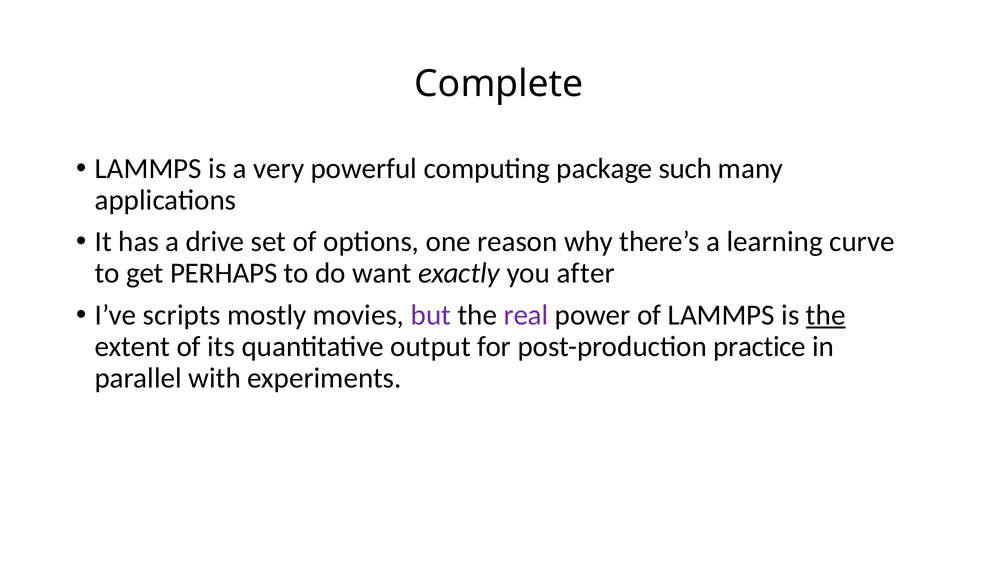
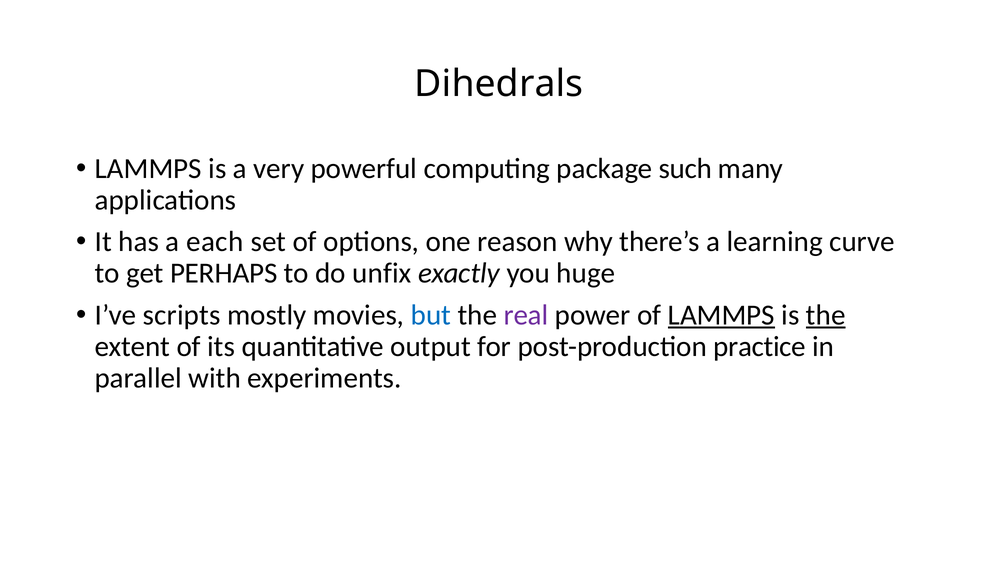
Complete: Complete -> Dihedrals
drive: drive -> each
want: want -> unfix
after: after -> huge
but colour: purple -> blue
LAMMPS at (721, 315) underline: none -> present
